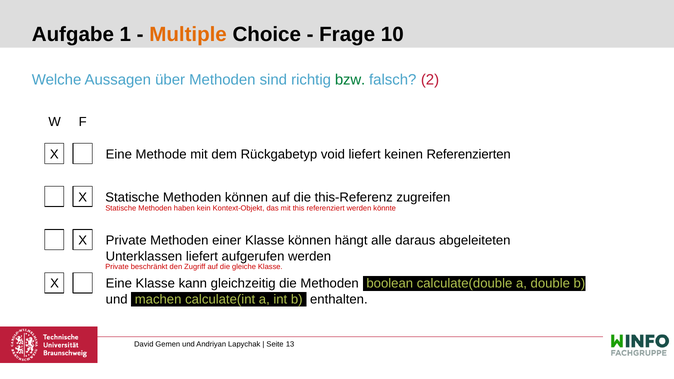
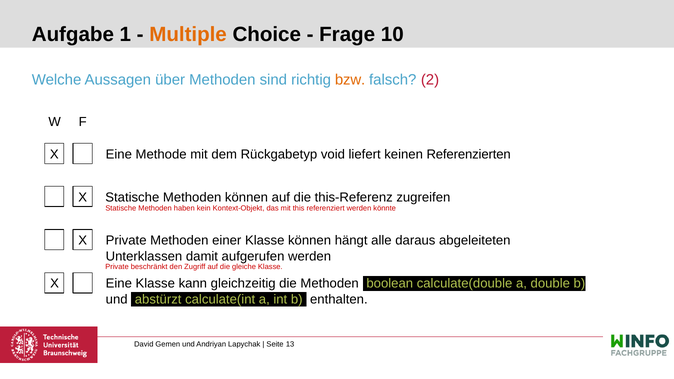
bzw colour: green -> orange
Unterklassen liefert: liefert -> damit
machen: machen -> abstürzt
